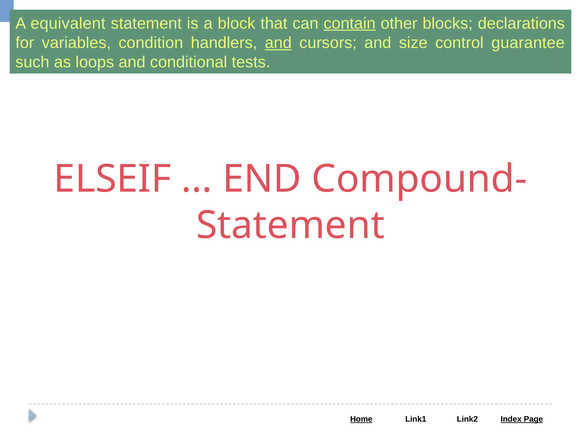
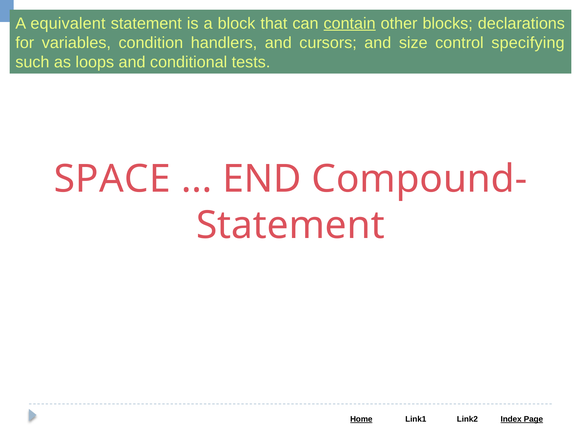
and at (278, 43) underline: present -> none
guarantee: guarantee -> specifying
ELSEIF: ELSEIF -> SPACE
